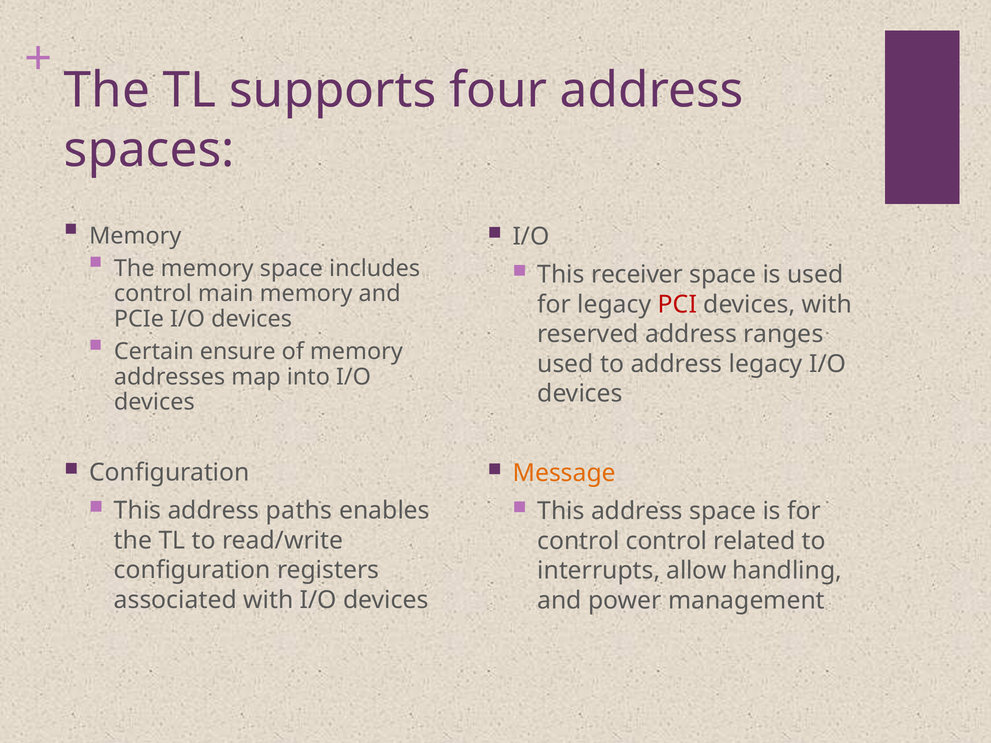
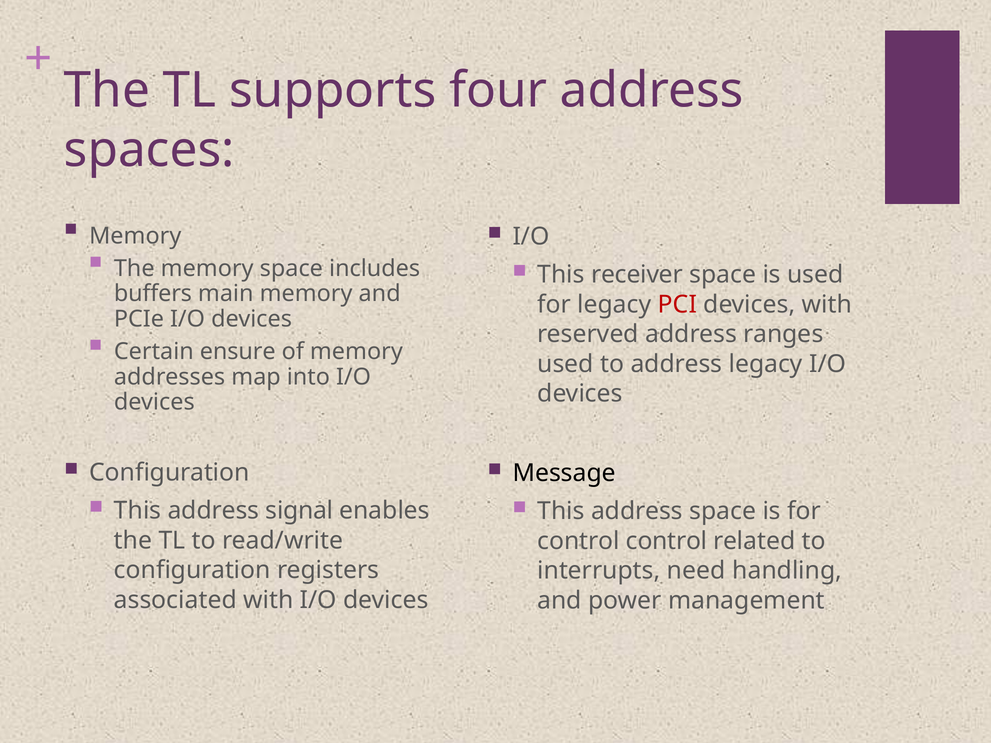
control at (153, 294): control -> buffers
Message colour: orange -> black
paths: paths -> signal
allow: allow -> need
